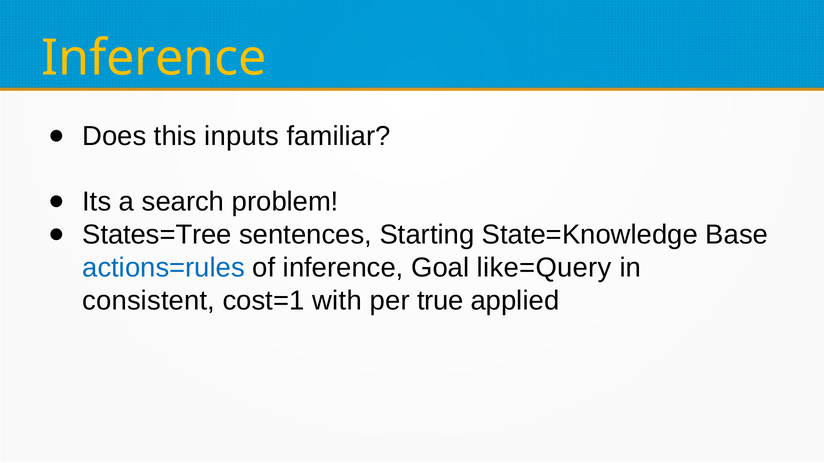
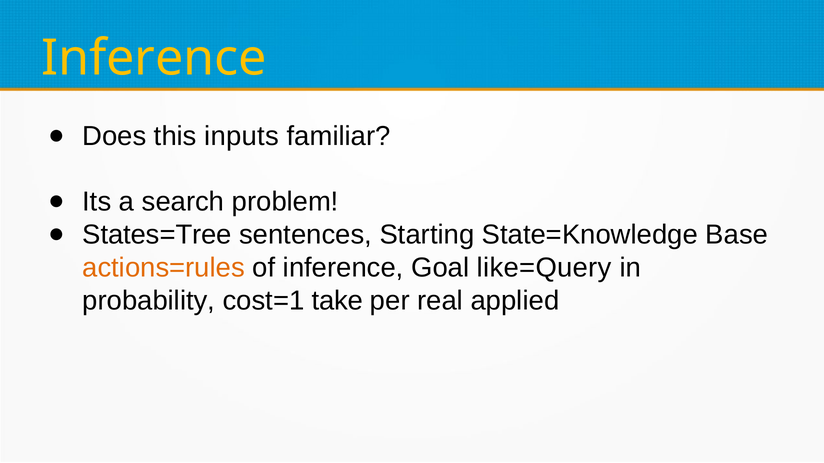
actions=rules colour: blue -> orange
consistent: consistent -> probability
with: with -> take
true: true -> real
